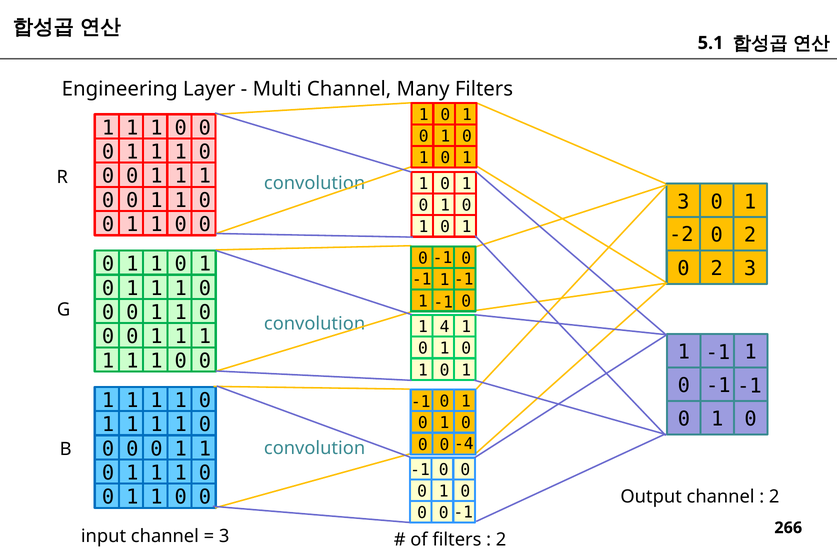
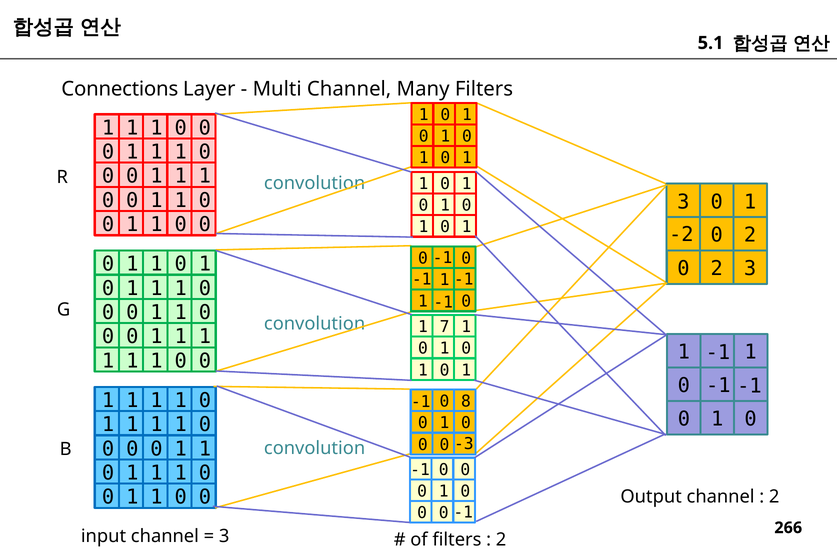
Engineering: Engineering -> Connections
4: 4 -> 7
1 at (466, 401): 1 -> 8
-4: -4 -> -3
